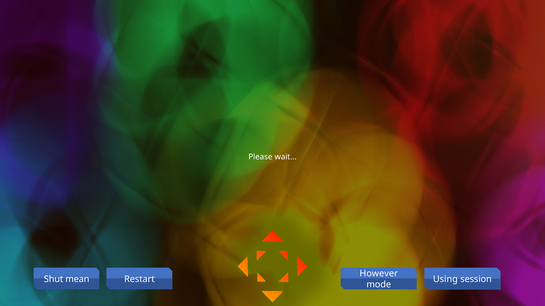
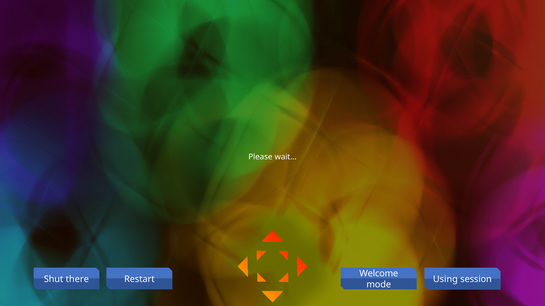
However: However -> Welcome
mean: mean -> there
